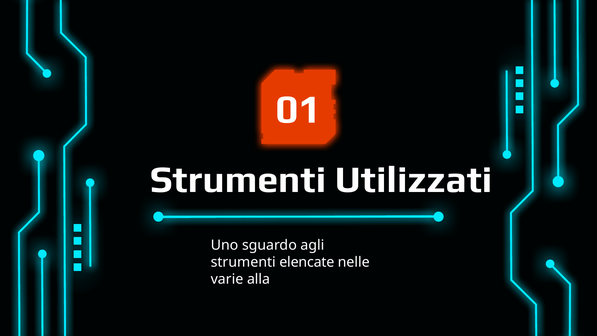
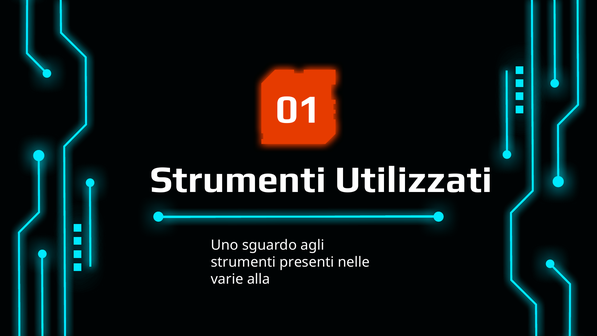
elencate: elencate -> presenti
